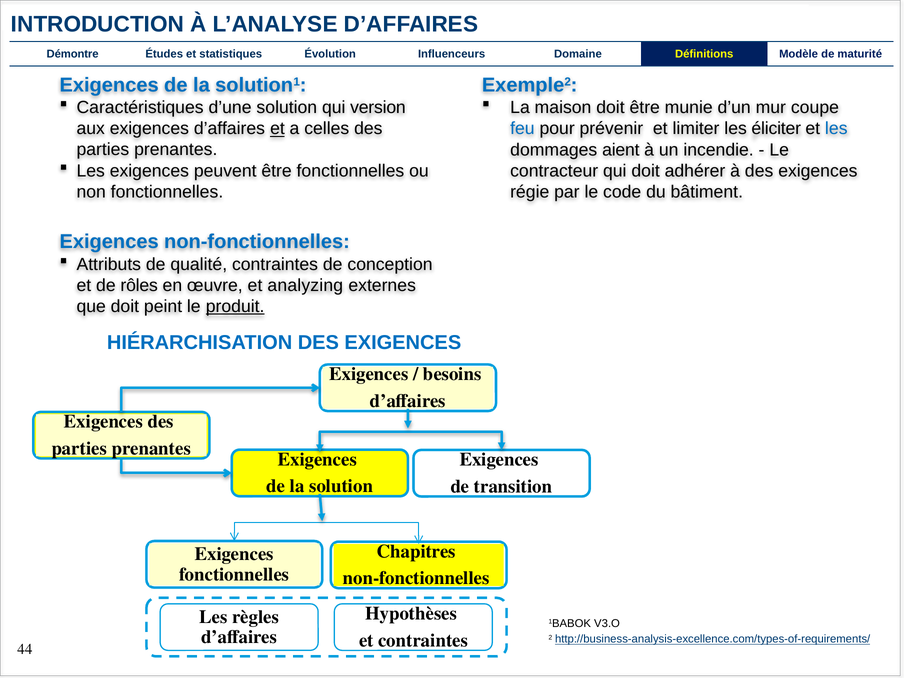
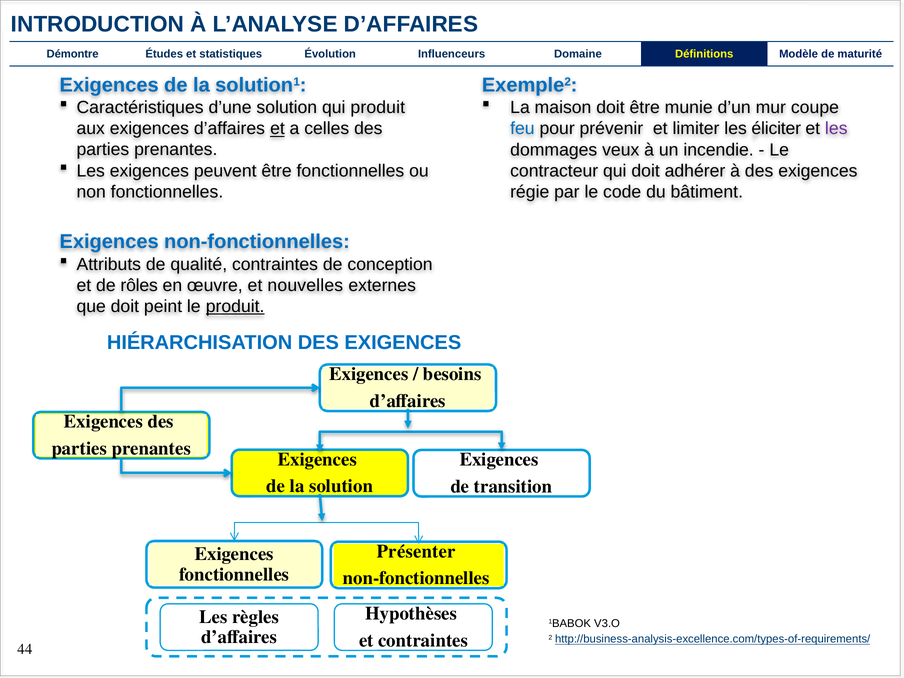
qui version: version -> produit
les at (836, 129) colour: blue -> purple
aient: aient -> veux
analyzing: analyzing -> nouvelles
Chapitres: Chapitres -> Présenter
